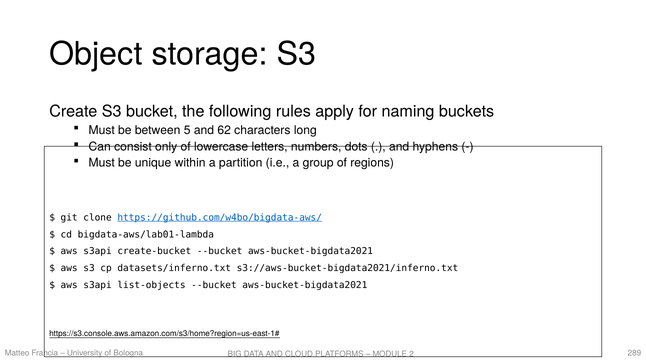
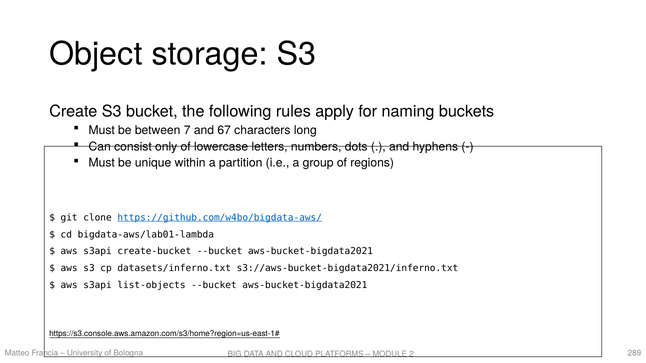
5: 5 -> 7
62: 62 -> 67
